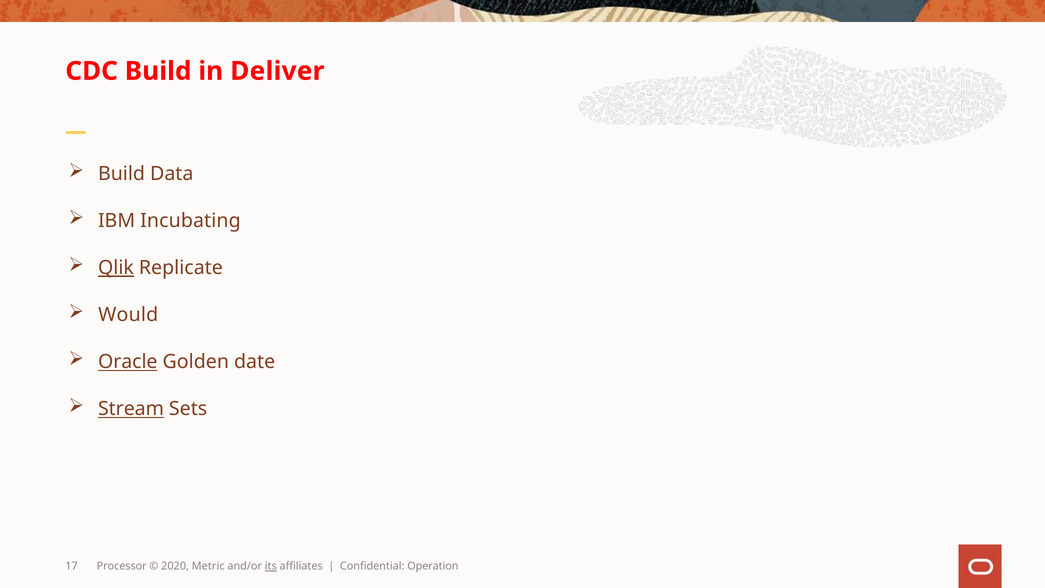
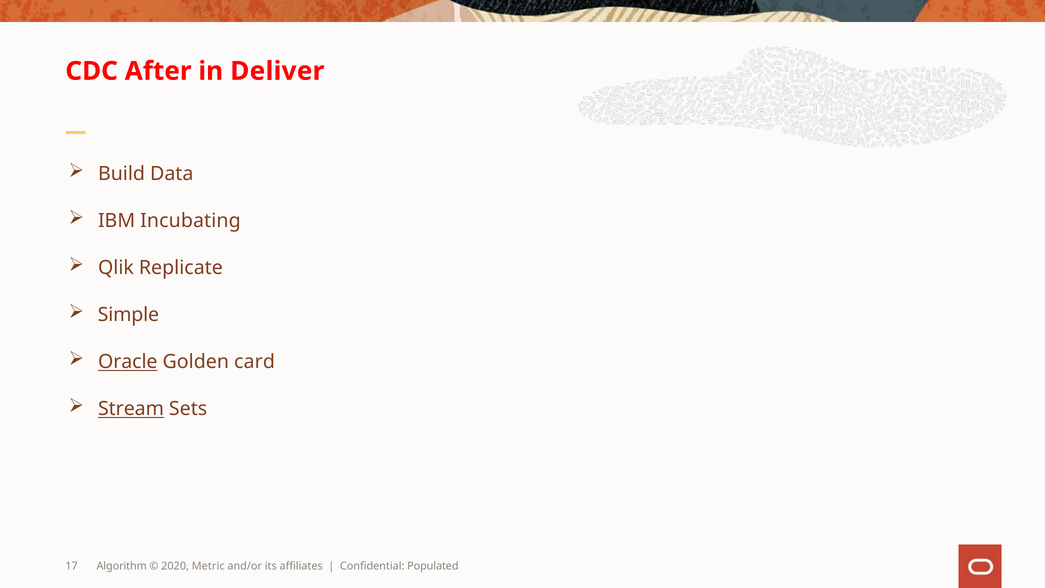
CDC Build: Build -> After
Qlik underline: present -> none
Would: Would -> Simple
date: date -> card
Processor: Processor -> Algorithm
its underline: present -> none
Operation: Operation -> Populated
